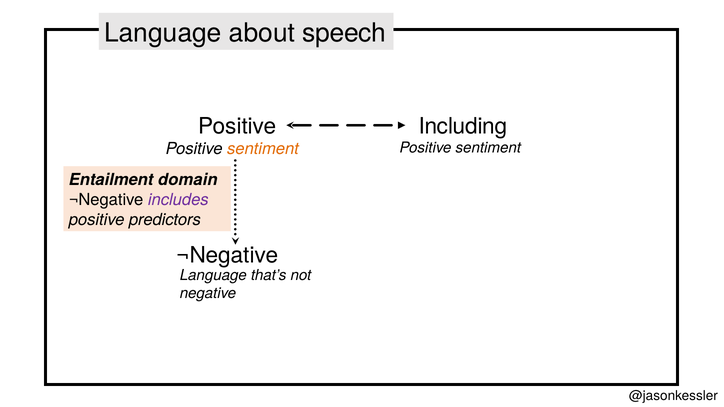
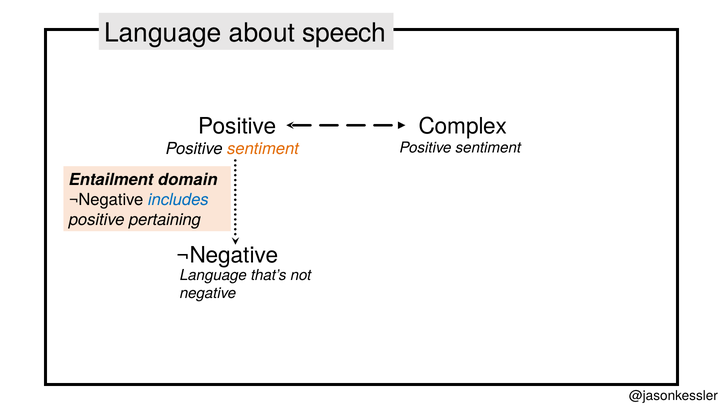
Including: Including -> Complex
includes colour: purple -> blue
predictors: predictors -> pertaining
